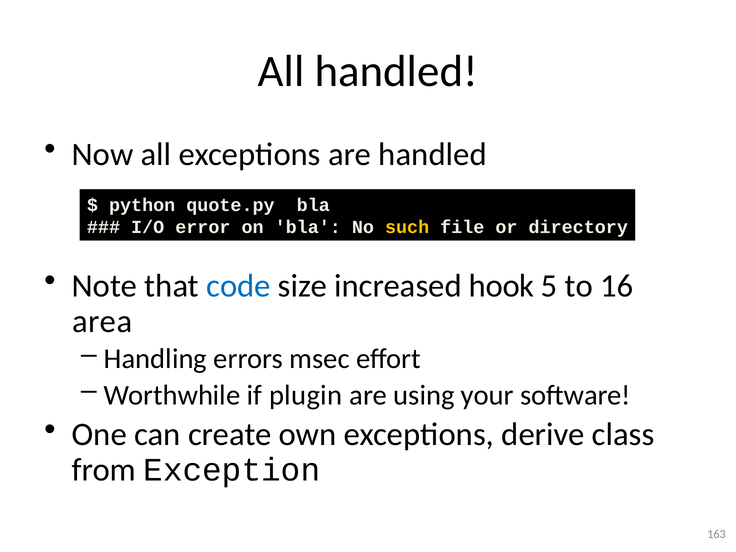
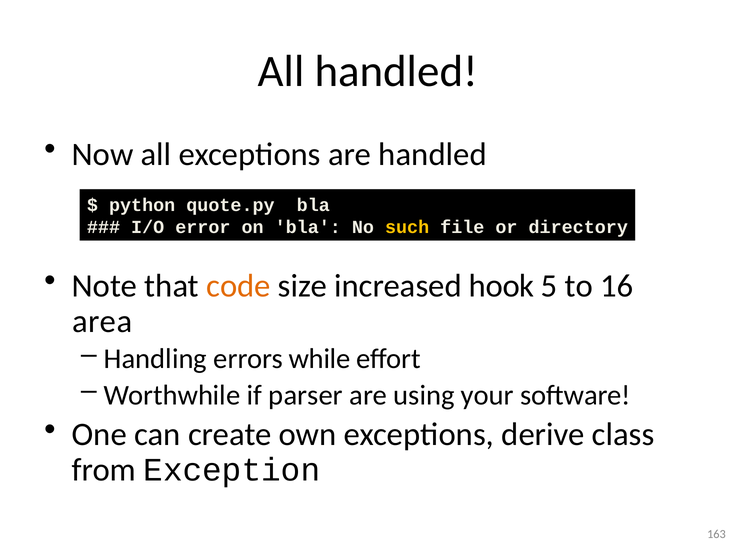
code colour: blue -> orange
msec: msec -> while
plugin: plugin -> parser
